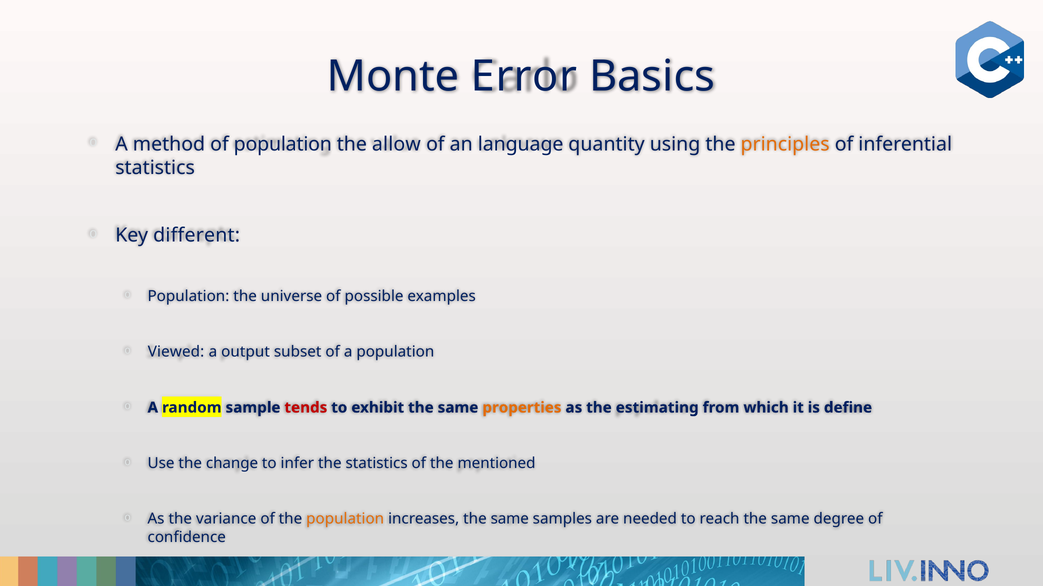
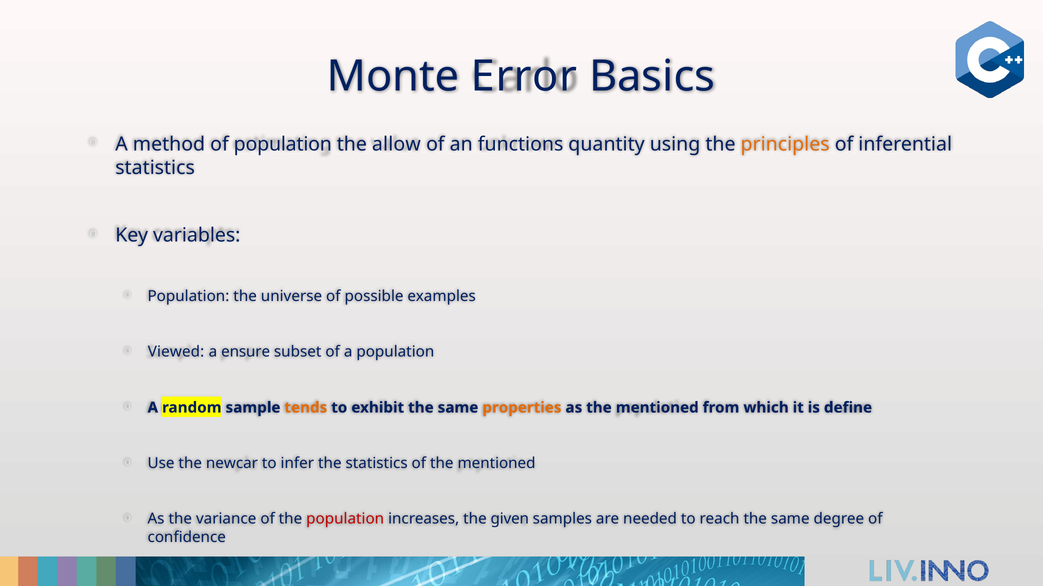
language: language -> functions
different: different -> variables
output: output -> ensure
tends colour: red -> orange
as the estimating: estimating -> mentioned
change: change -> newcar
population at (345, 520) colour: orange -> red
increases the same: same -> given
